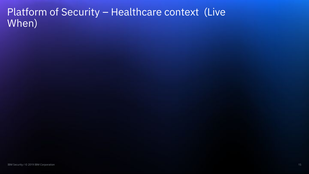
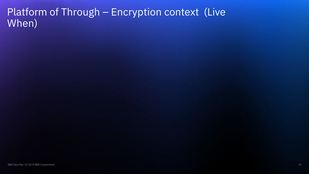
of Security: Security -> Through
Healthcare: Healthcare -> Encryption
